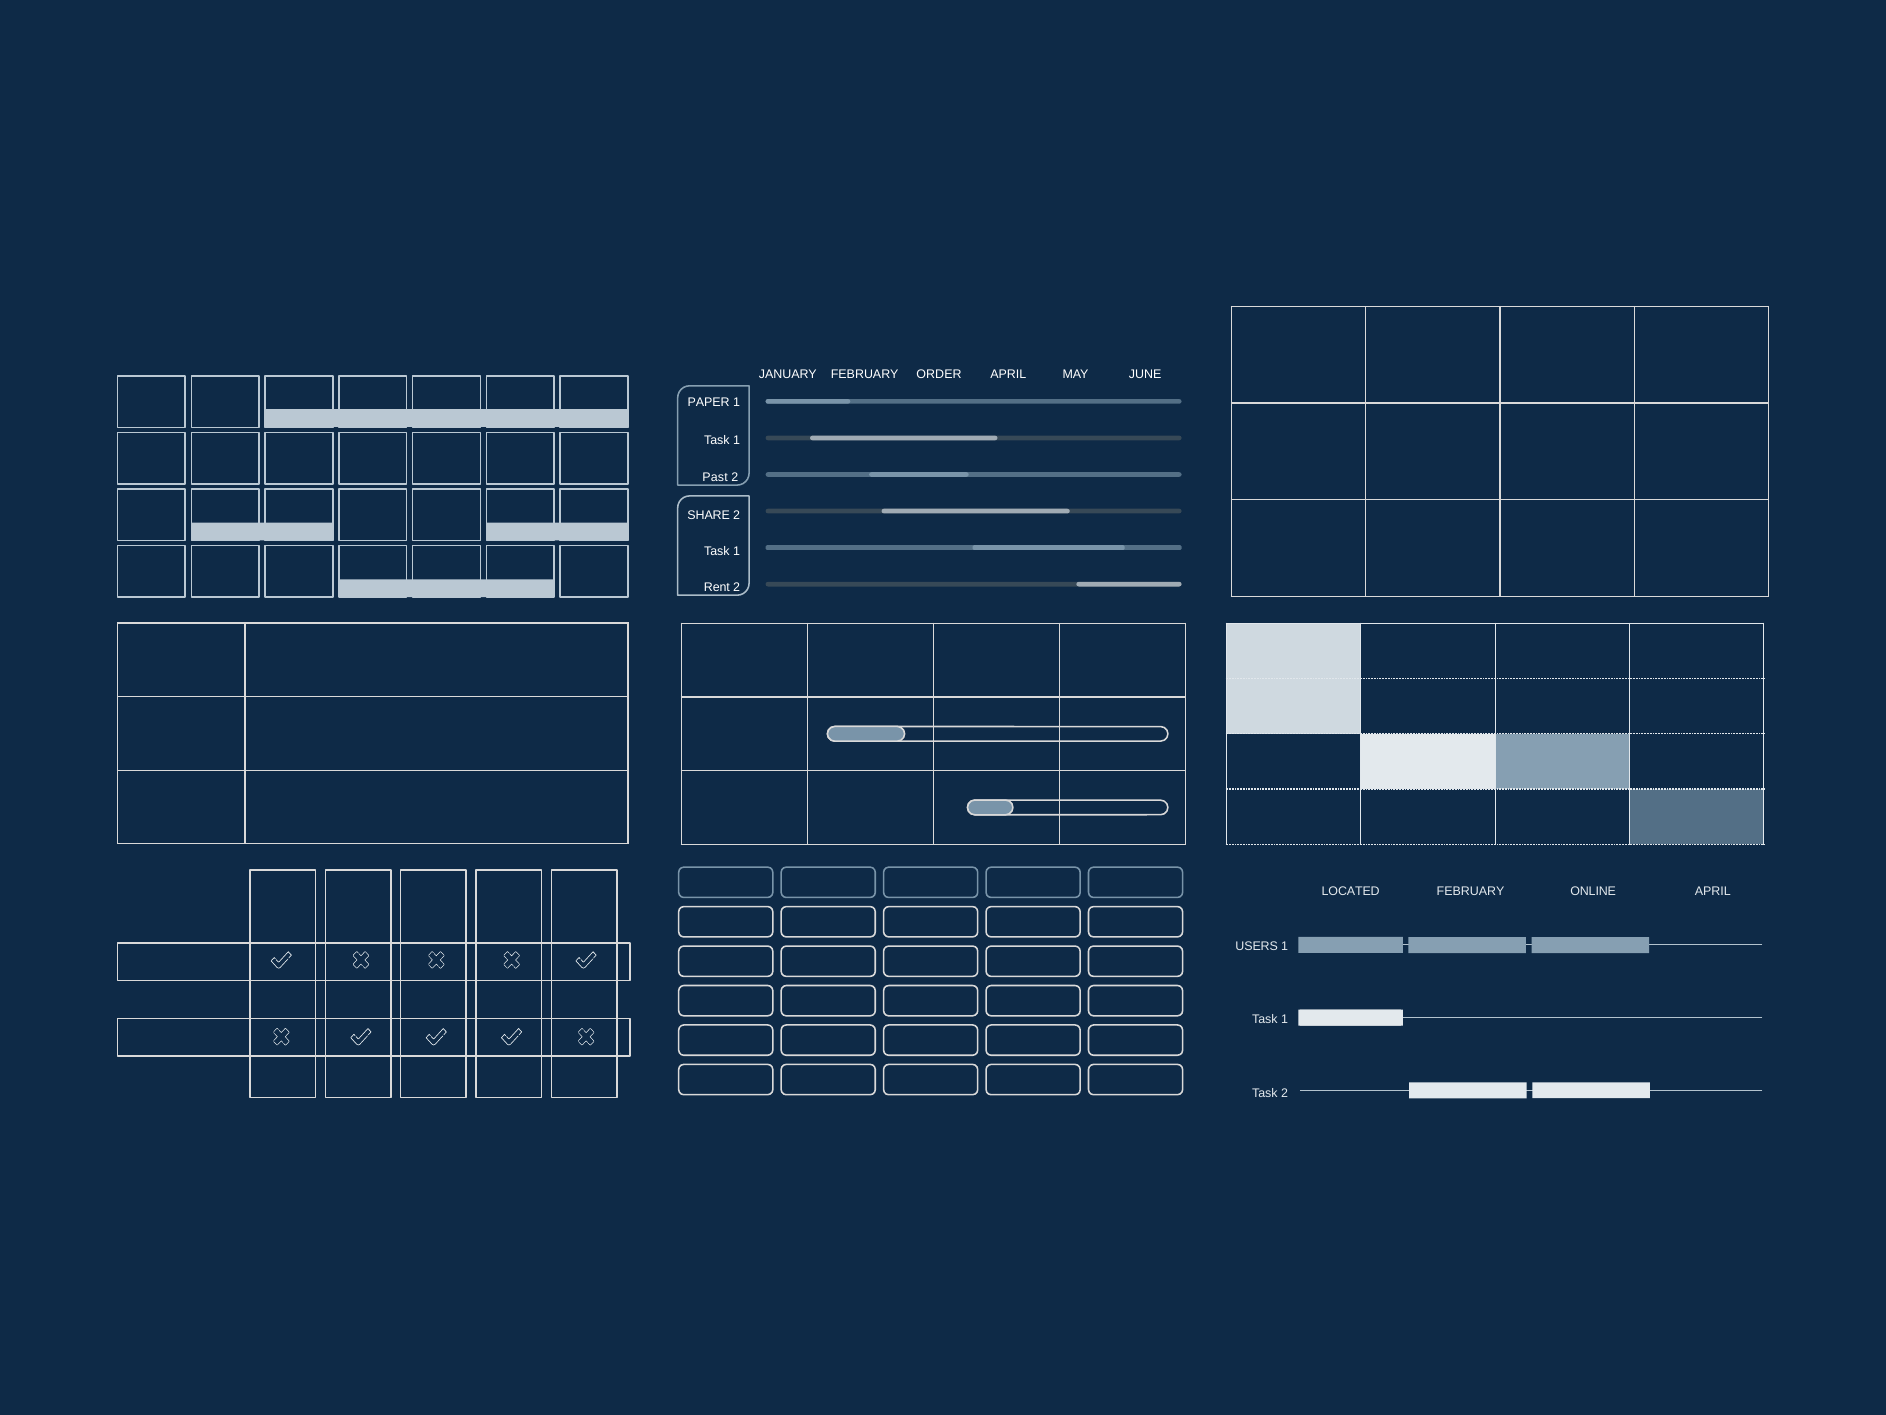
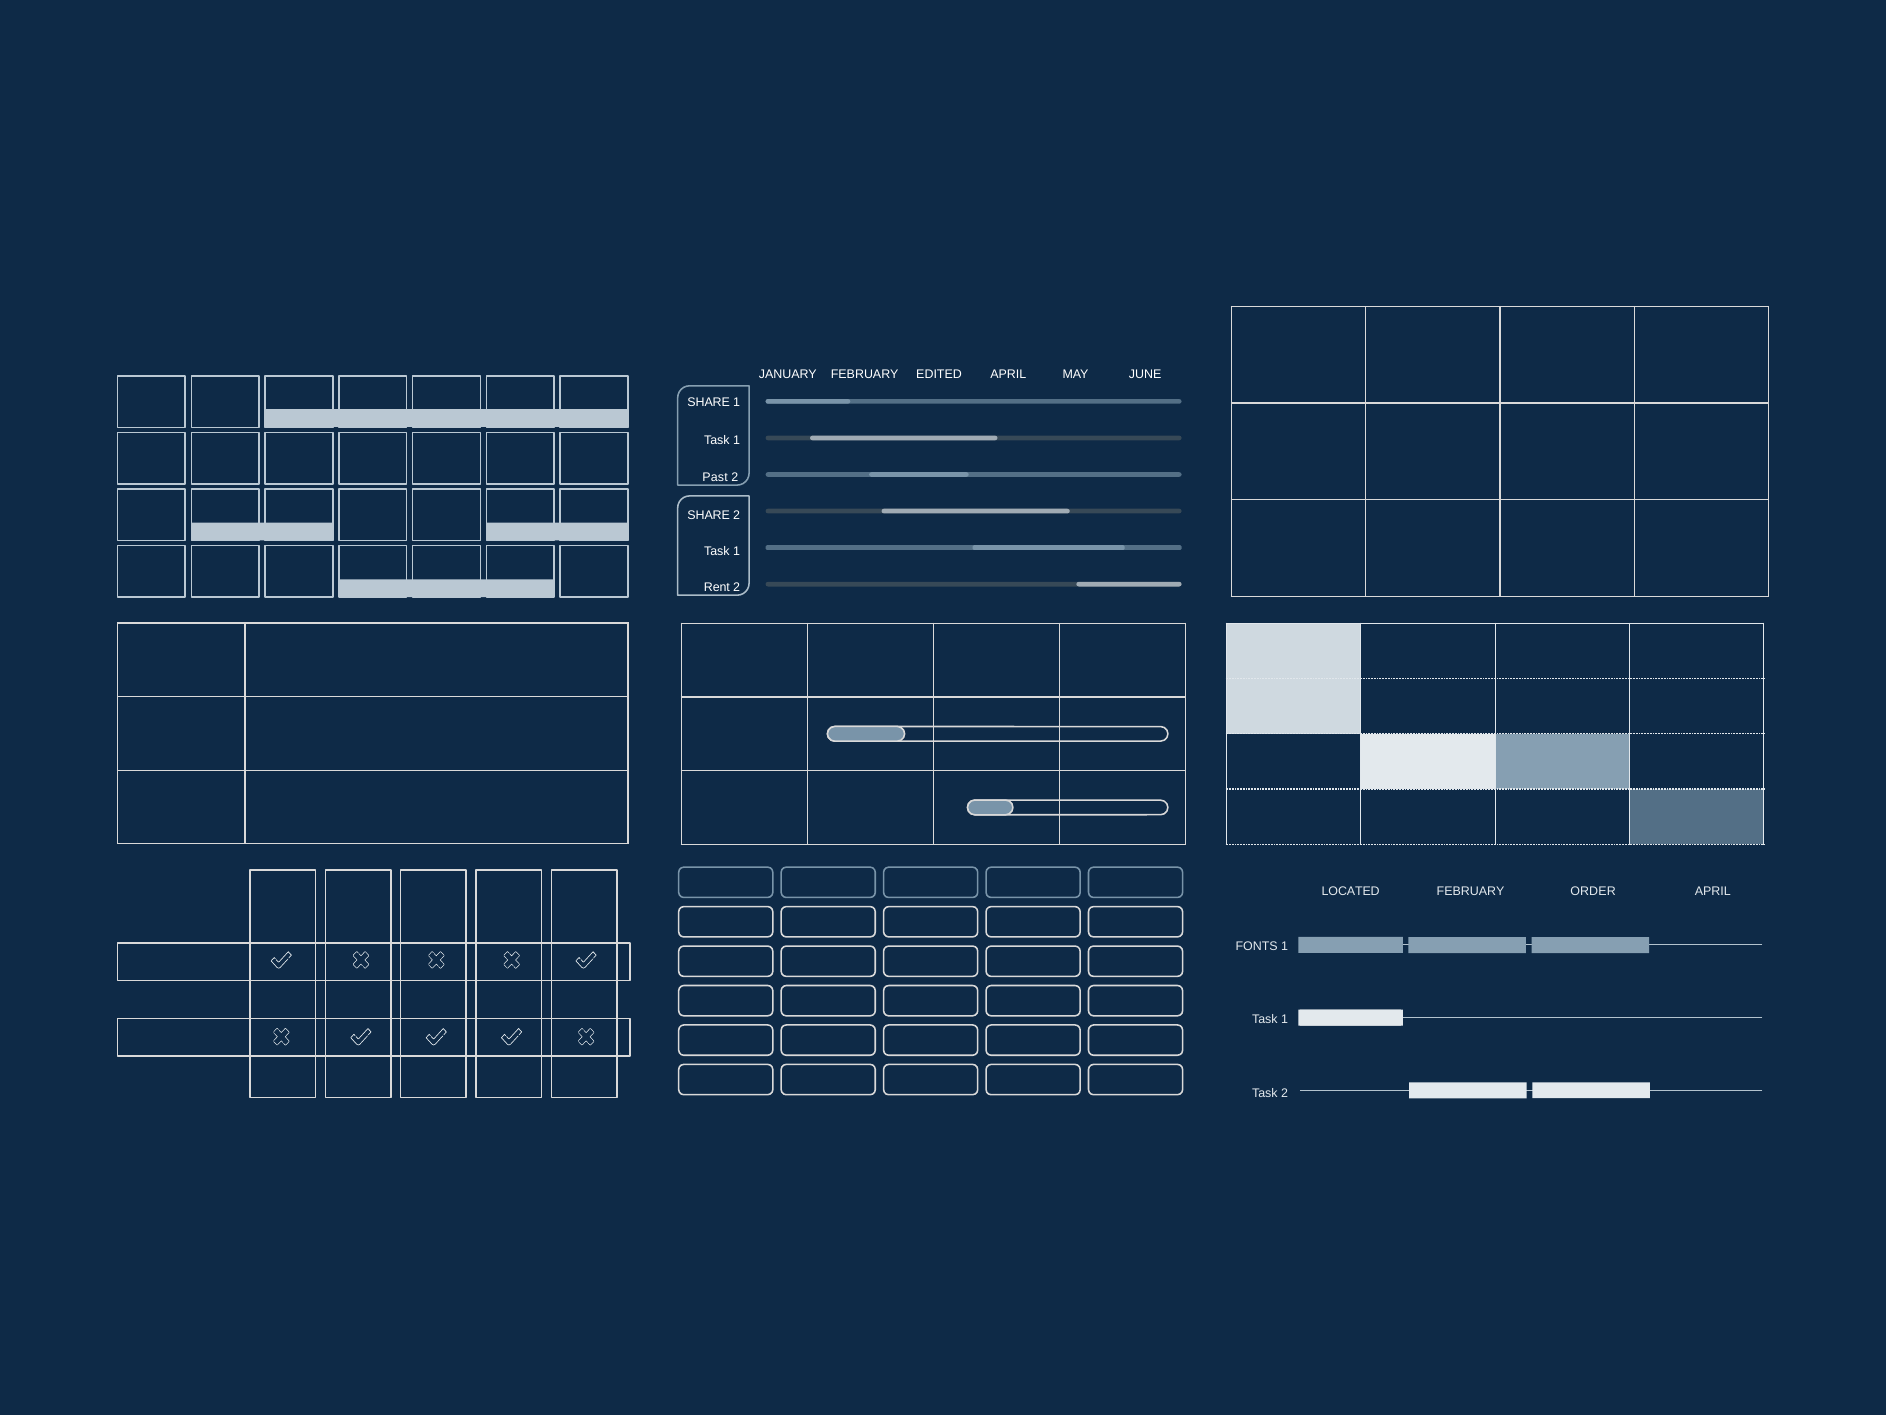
ORDER: ORDER -> EDITED
PAPER at (709, 402): PAPER -> SHARE
ONLINE: ONLINE -> ORDER
USERS: USERS -> FONTS
